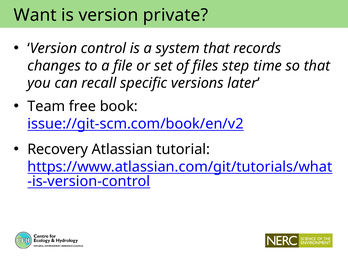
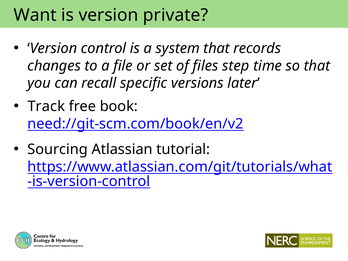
Team: Team -> Track
issue://git-scm.com/book/en/v2: issue://git-scm.com/book/en/v2 -> need://git-scm.com/book/en/v2
Recovery: Recovery -> Sourcing
